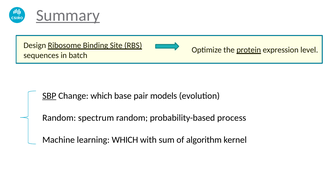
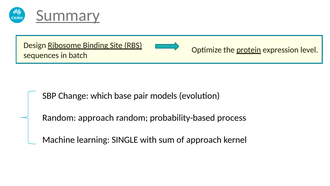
SBP underline: present -> none
Random spectrum: spectrum -> approach
learning WHICH: WHICH -> SINGLE
of algorithm: algorithm -> approach
